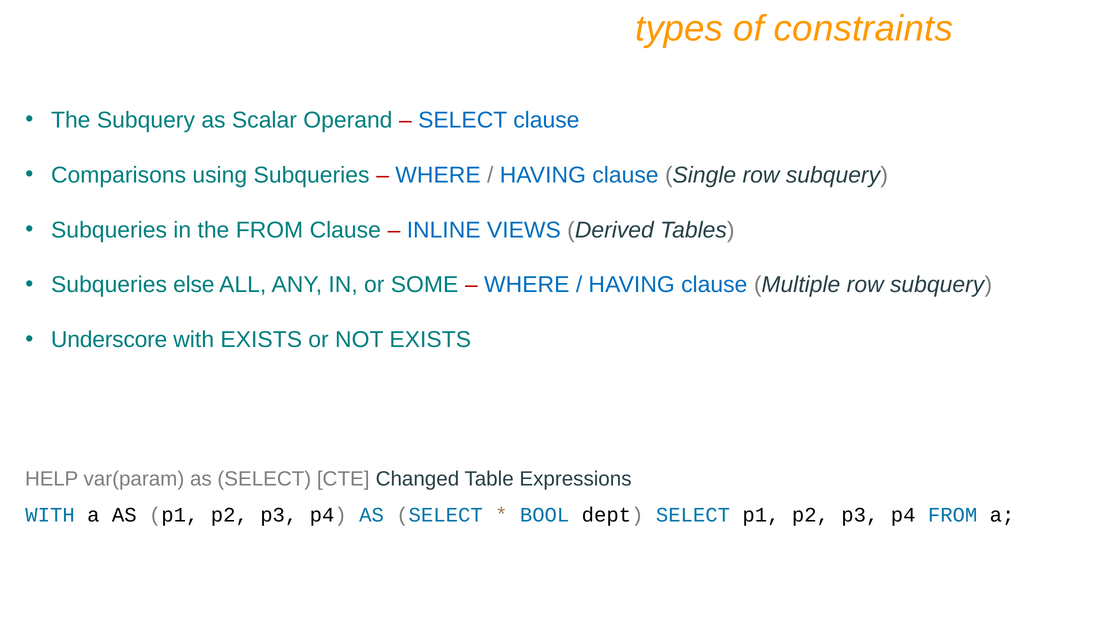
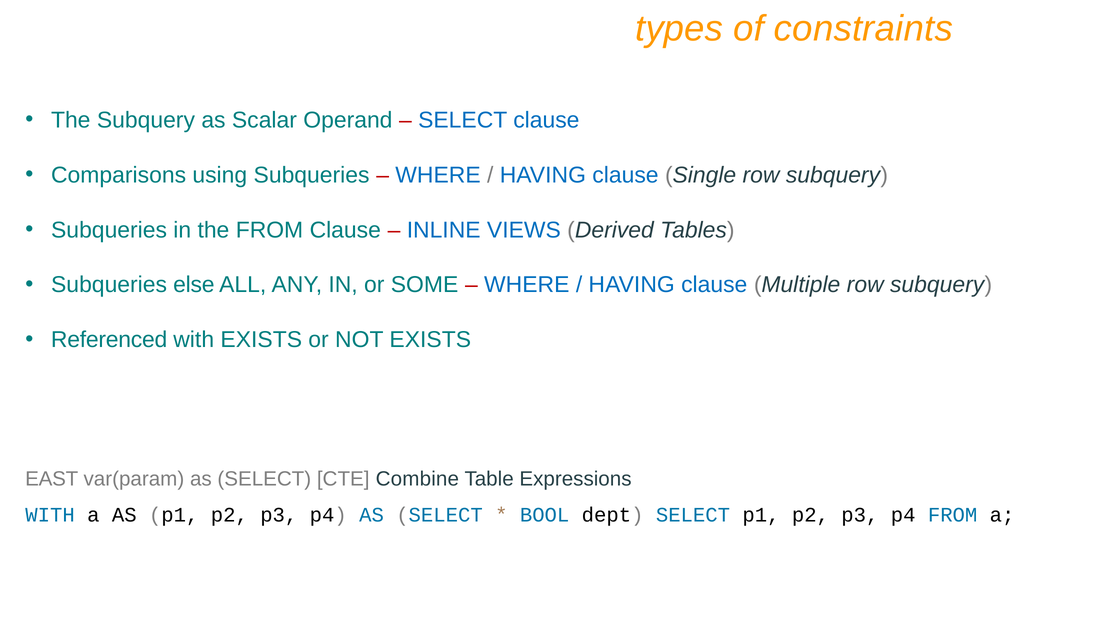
Underscore: Underscore -> Referenced
HELP: HELP -> EAST
Changed: Changed -> Combine
